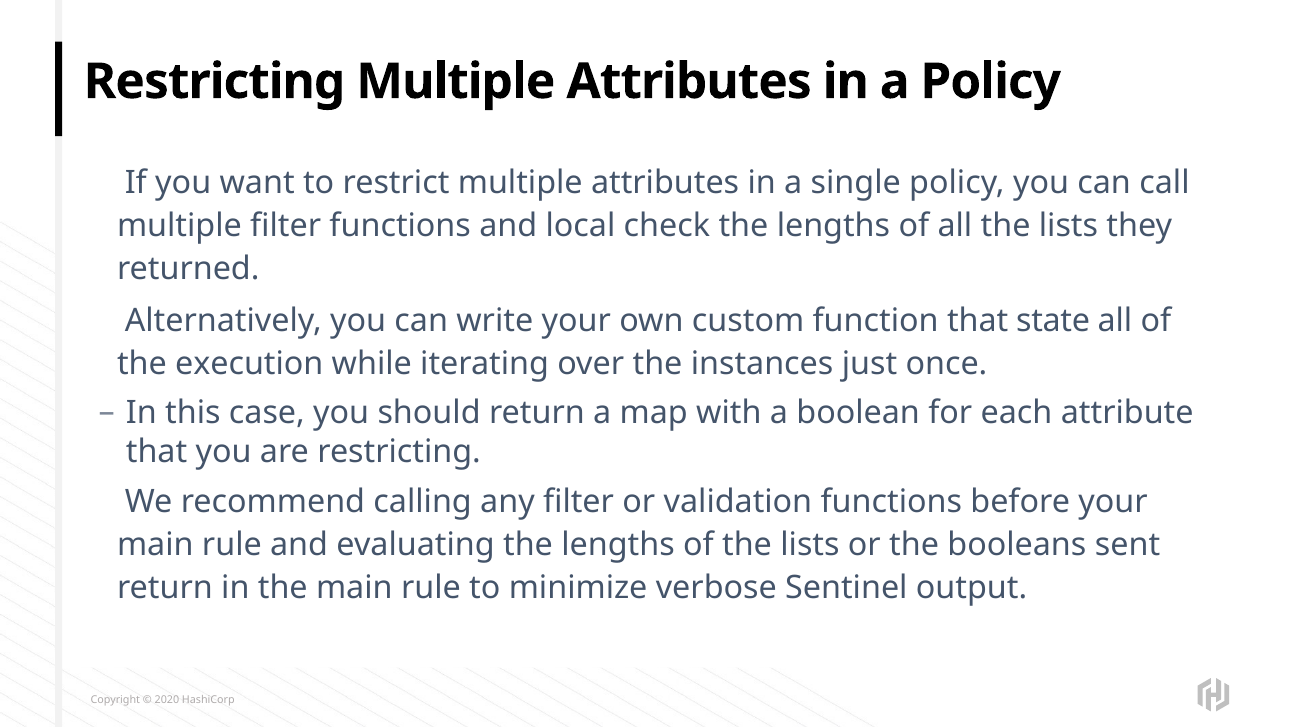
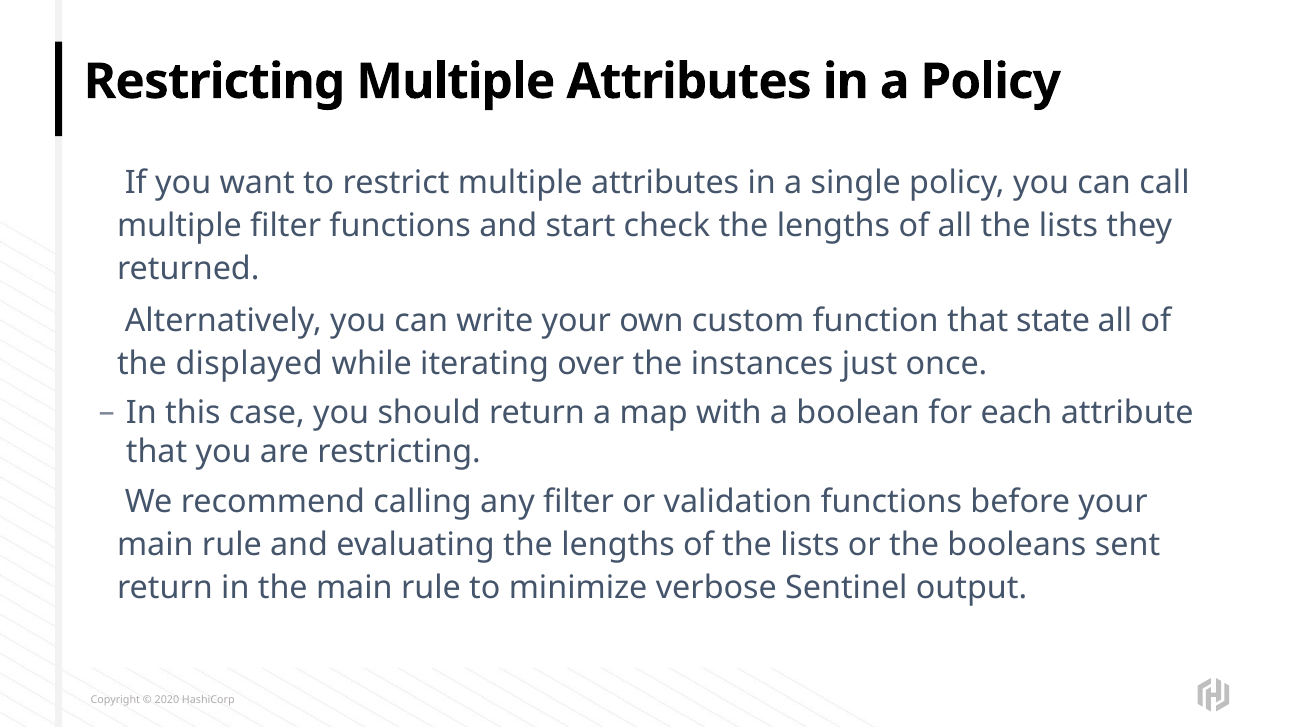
local: local -> start
execution: execution -> displayed
